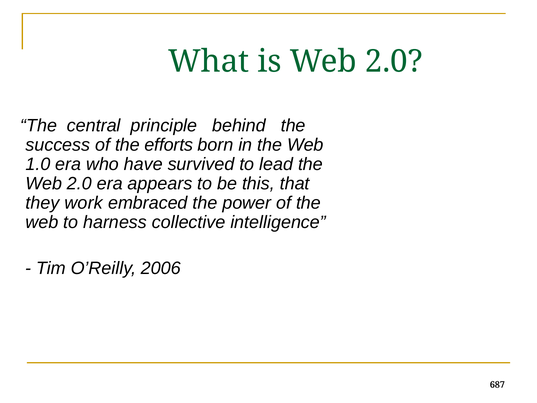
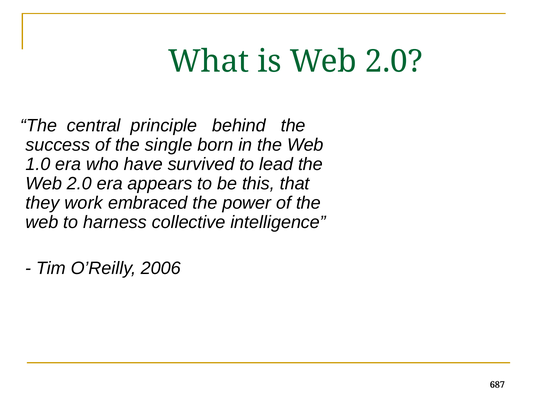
efforts: efforts -> single
